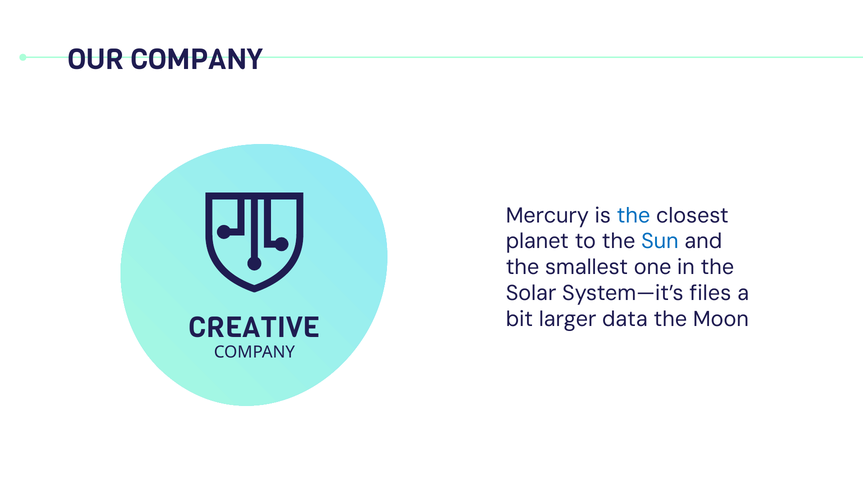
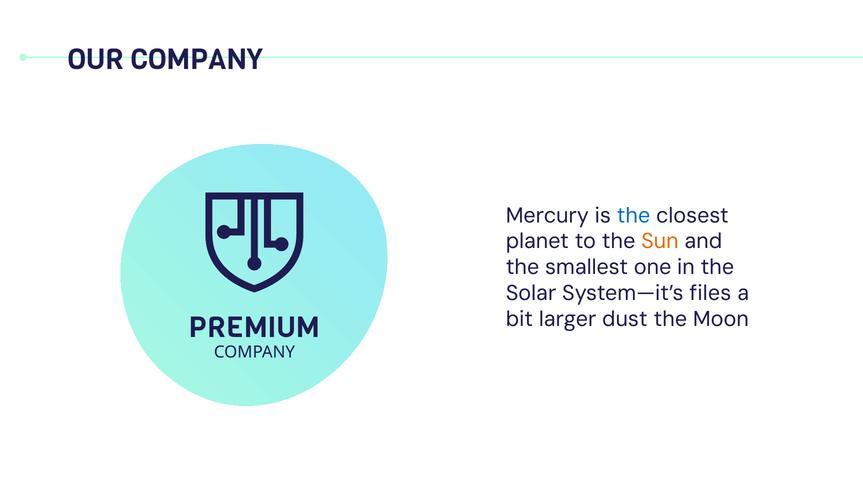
Sun colour: blue -> orange
data: data -> dust
CREATIVE: CREATIVE -> PREMIUM
